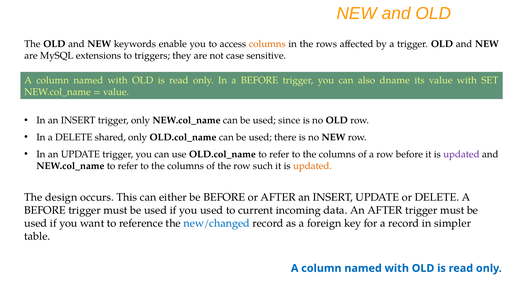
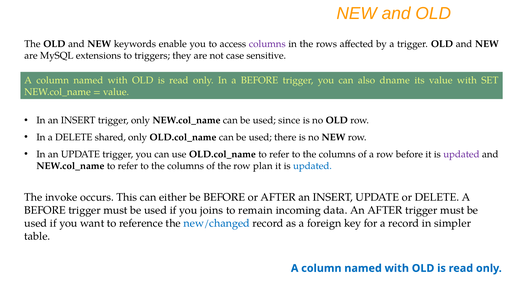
columns at (267, 44) colour: orange -> purple
such: such -> plan
updated at (312, 166) colour: orange -> blue
design: design -> invoke
you used: used -> joins
current: current -> remain
